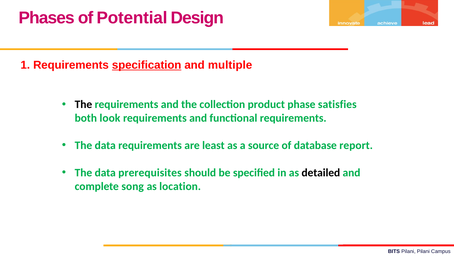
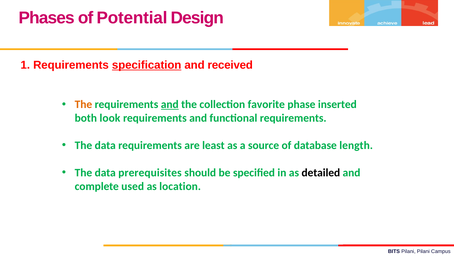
multiple: multiple -> received
The at (83, 104) colour: black -> orange
and at (170, 104) underline: none -> present
product: product -> favorite
satisfies: satisfies -> inserted
report: report -> length
song: song -> used
